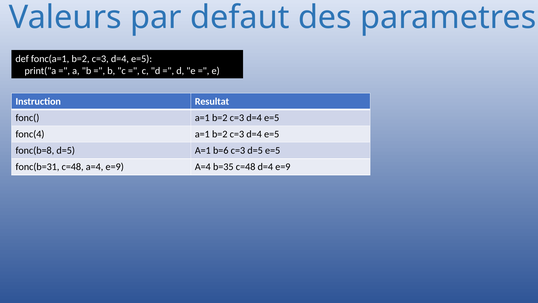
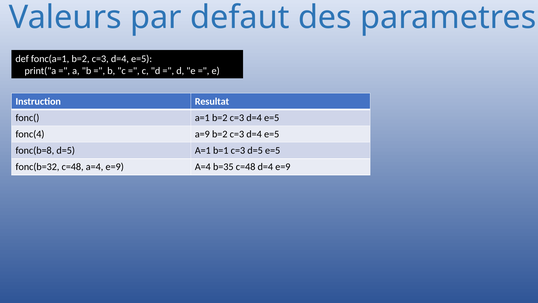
fonc(4 a=1: a=1 -> a=9
b=6: b=6 -> b=1
fonc(b=31: fonc(b=31 -> fonc(b=32
